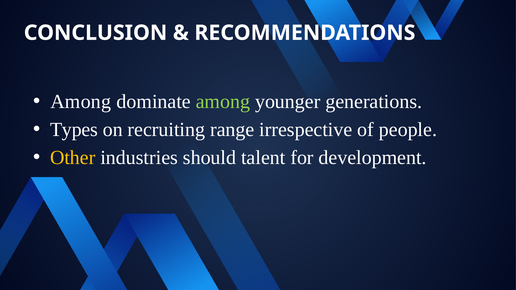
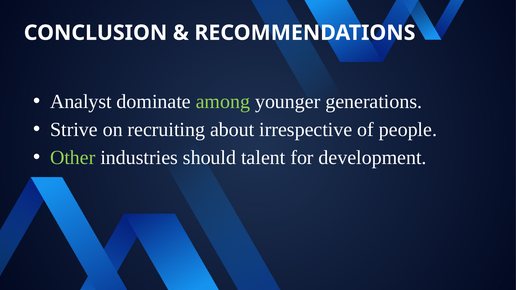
Among at (81, 102): Among -> Analyst
Types: Types -> Strive
range: range -> about
Other colour: yellow -> light green
